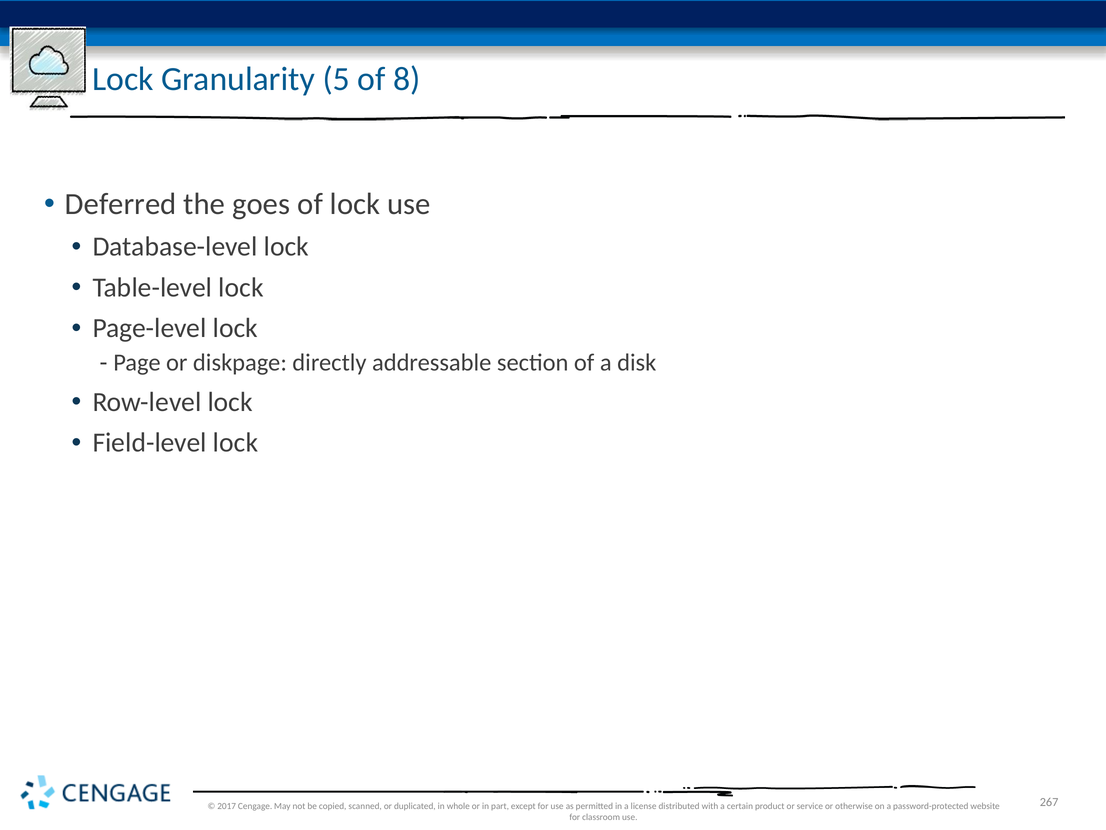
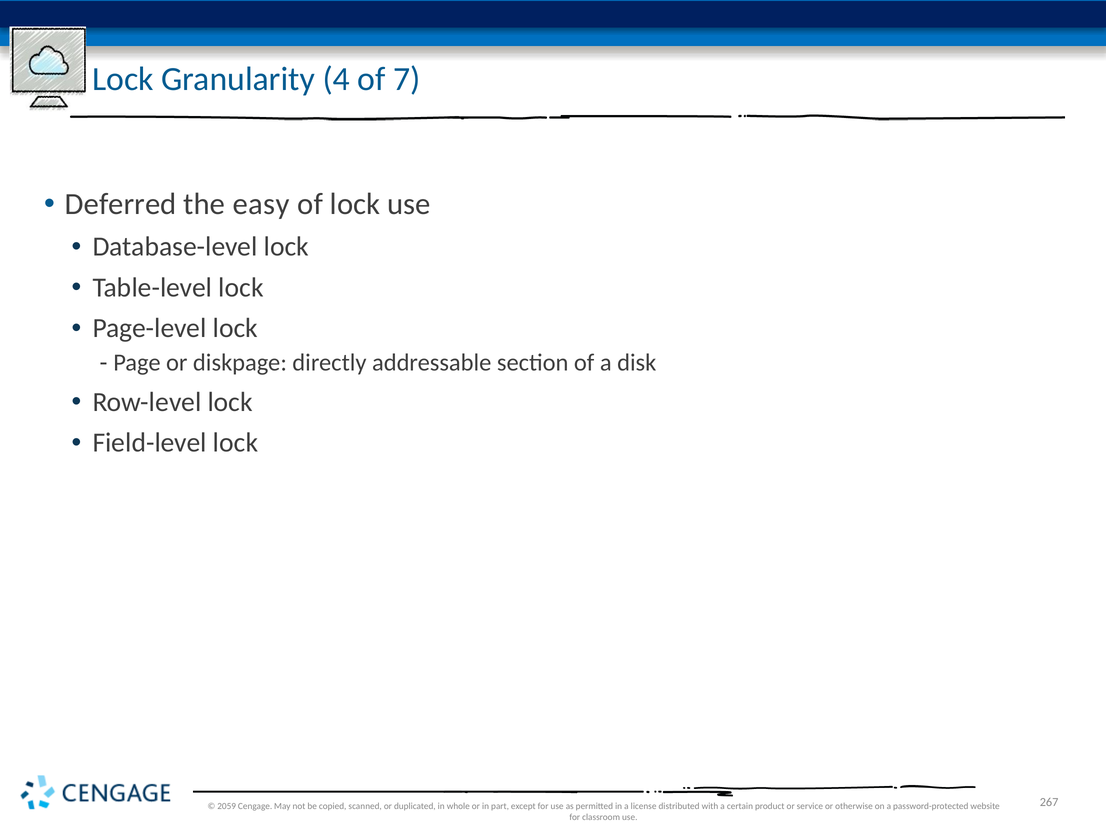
5: 5 -> 4
8: 8 -> 7
goes: goes -> easy
2017: 2017 -> 2059
